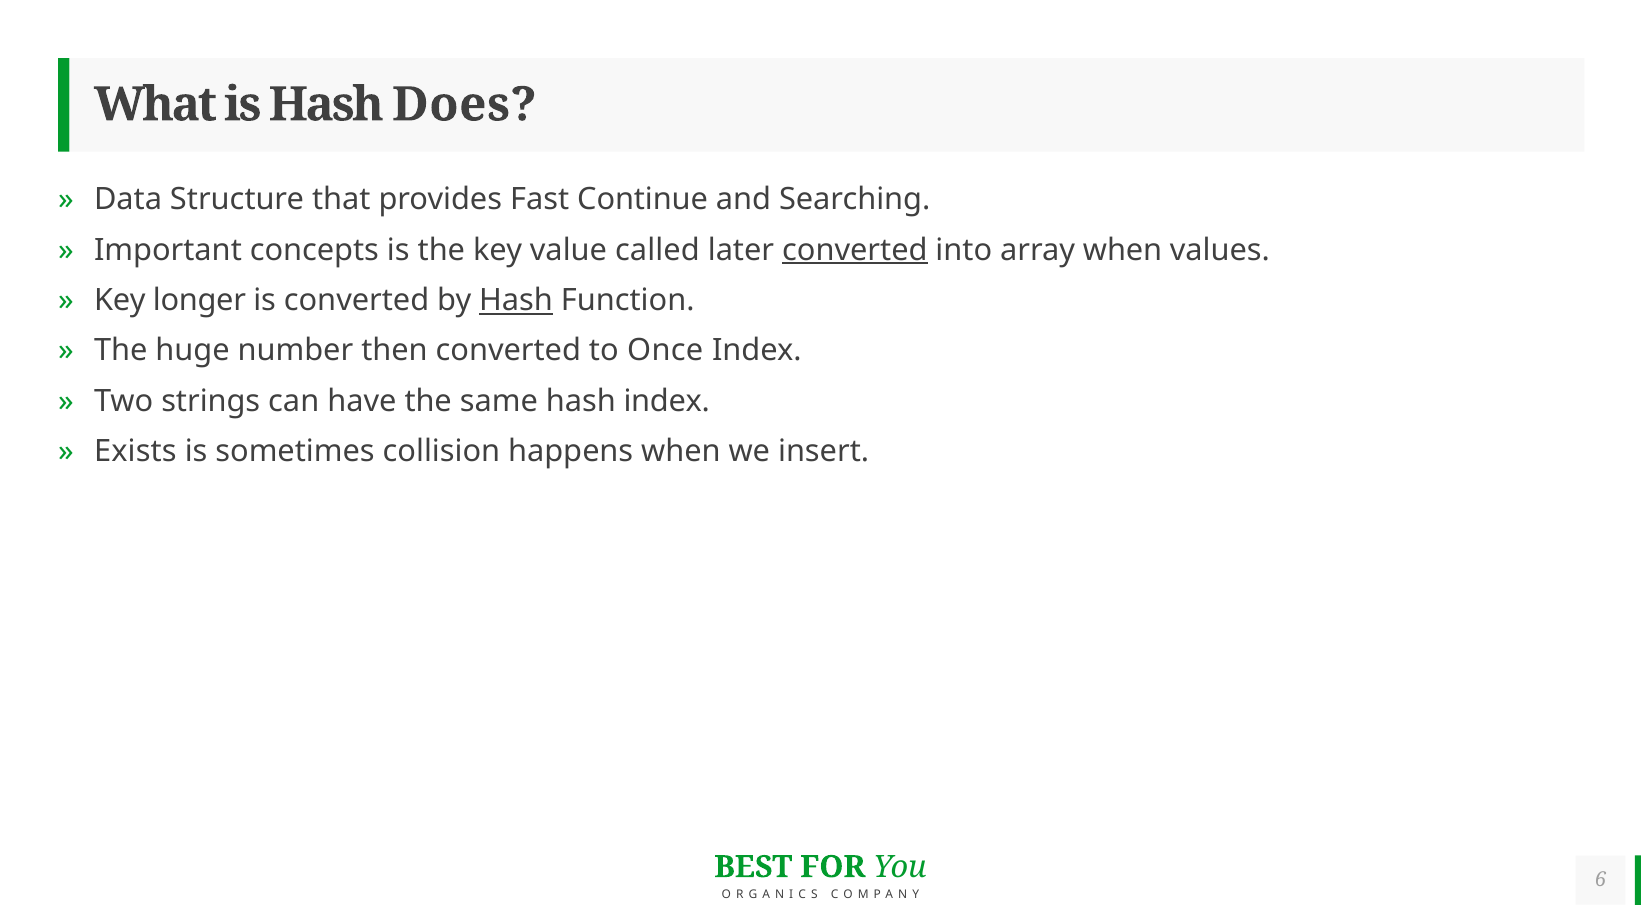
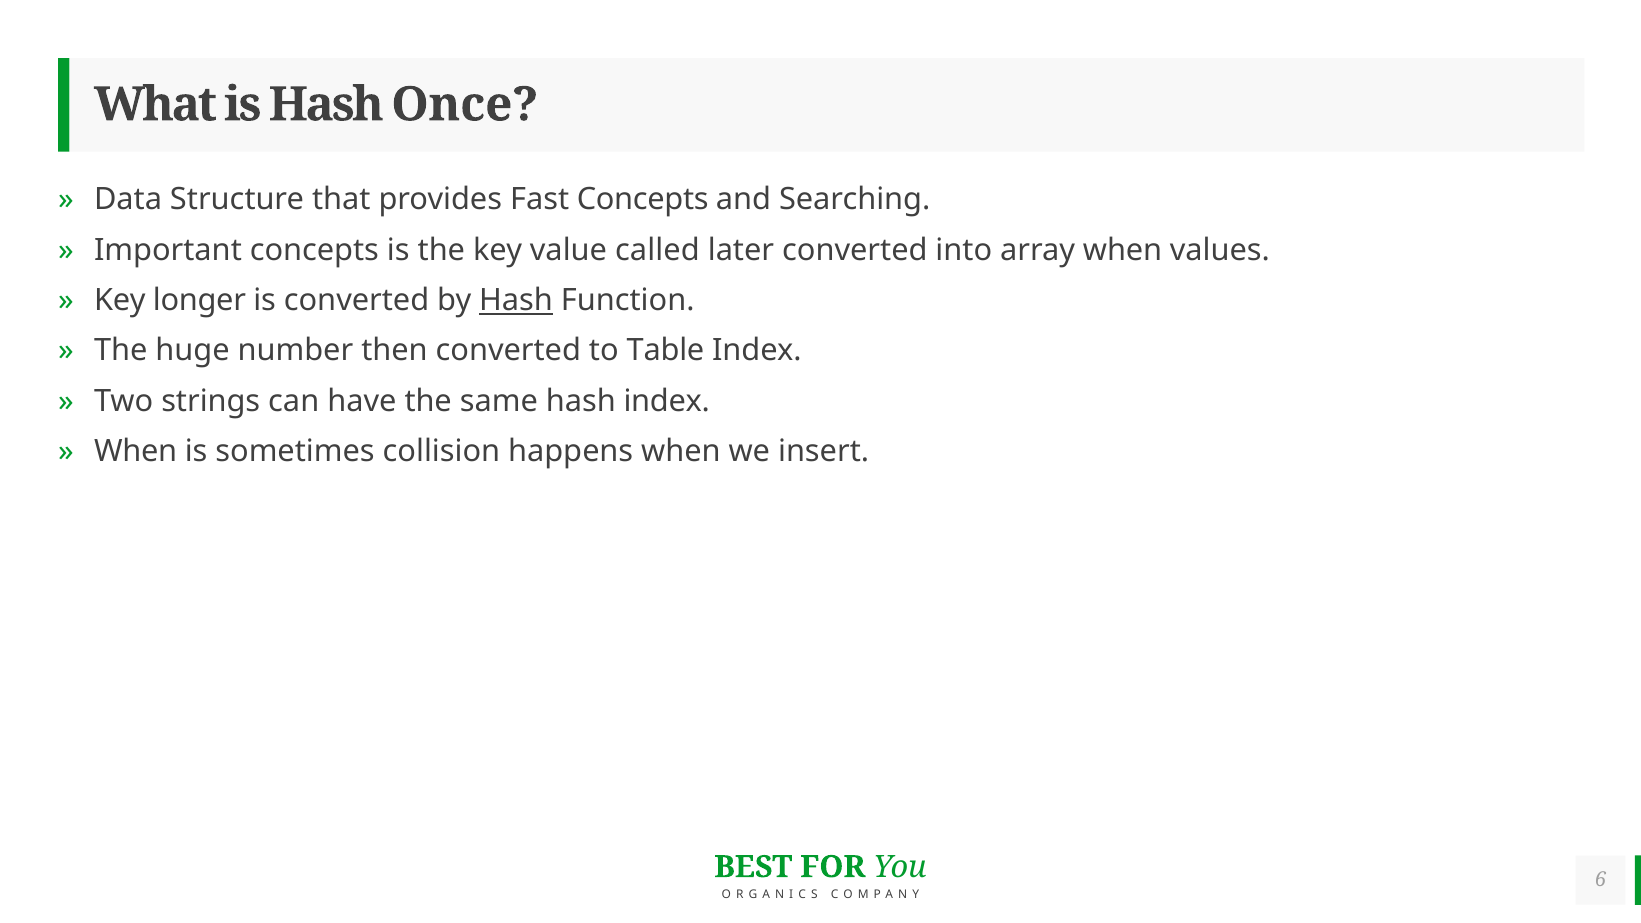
Does: Does -> Once
Fast Continue: Continue -> Concepts
converted at (855, 250) underline: present -> none
Once: Once -> Table
Exists at (135, 451): Exists -> When
